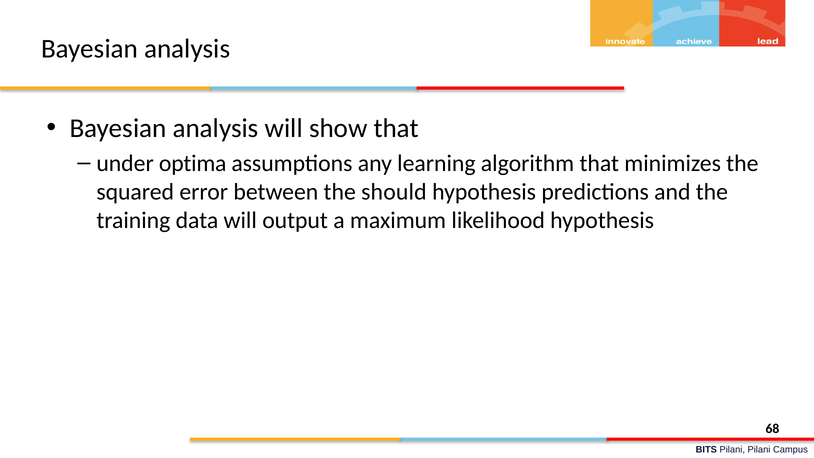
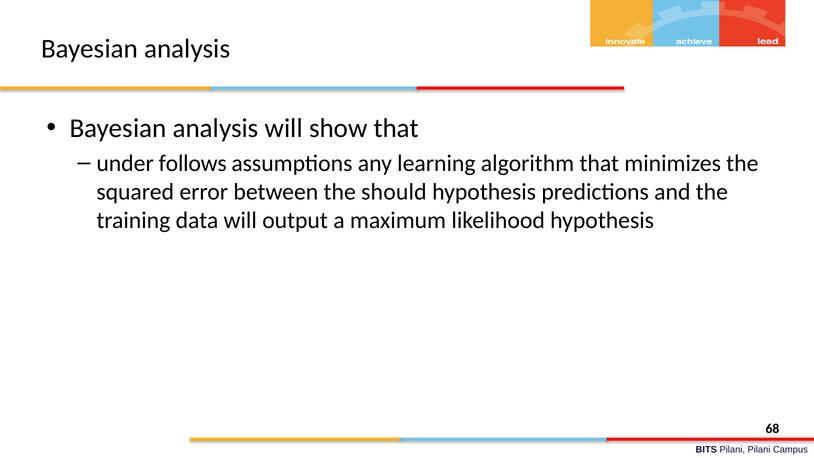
optima: optima -> follows
